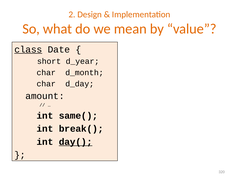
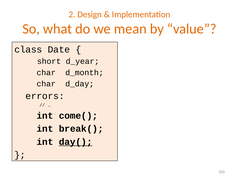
class underline: present -> none
amount: amount -> errors
same(: same( -> come(
